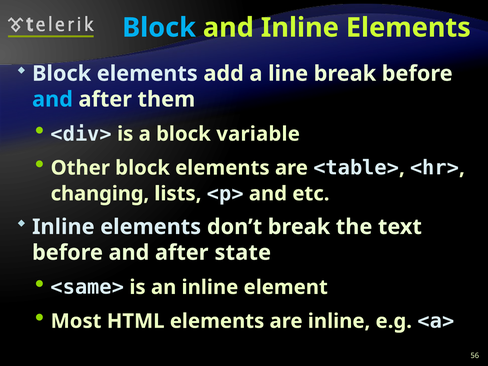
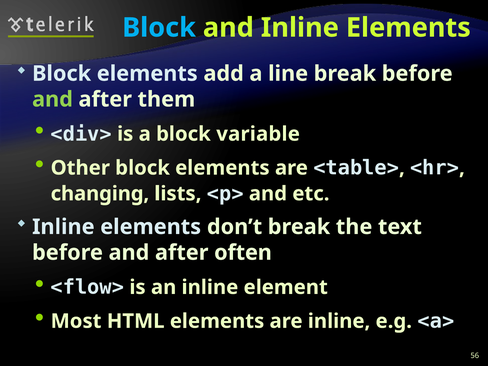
and at (52, 99) colour: light blue -> light green
state: state -> often
<same>: <same> -> <flow>
